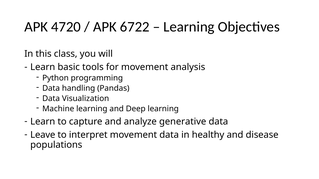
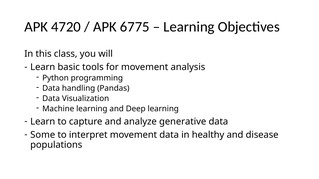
6722: 6722 -> 6775
Leave: Leave -> Some
